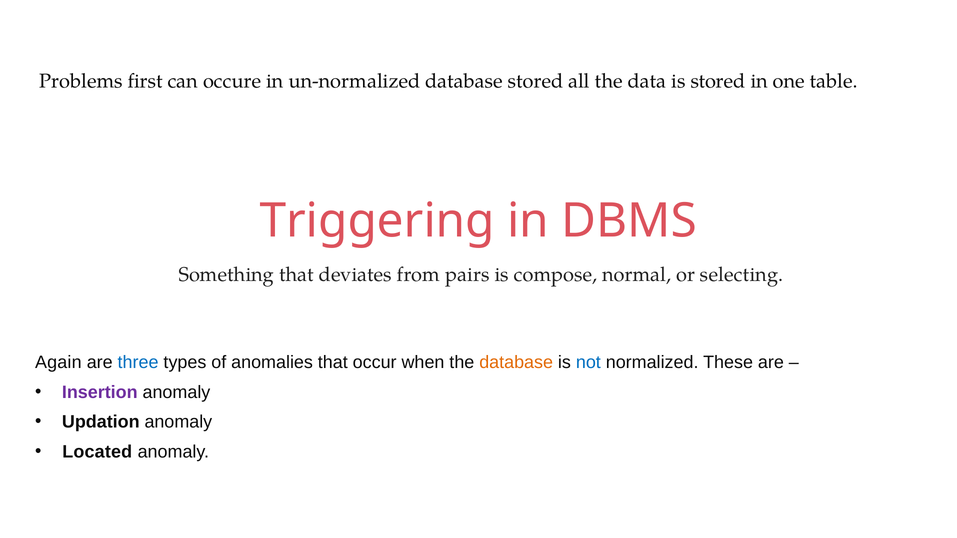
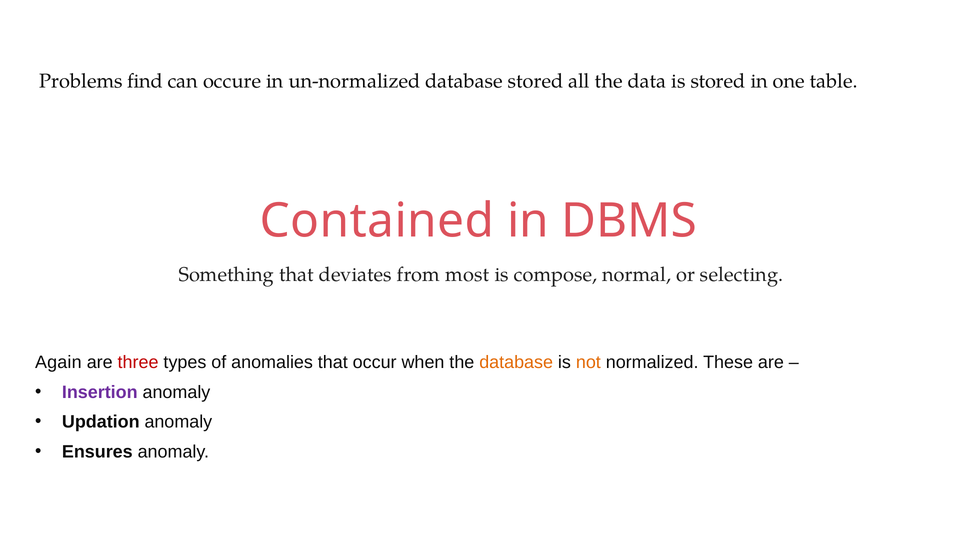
first: first -> find
Triggering: Triggering -> Contained
pairs: pairs -> most
three colour: blue -> red
not colour: blue -> orange
Located: Located -> Ensures
